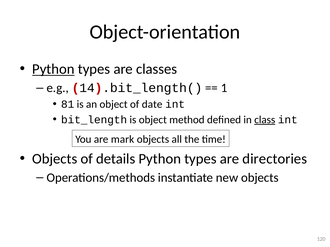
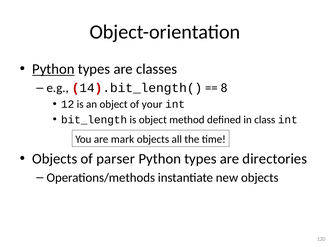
1: 1 -> 8
81: 81 -> 12
date: date -> your
class underline: present -> none
details: details -> parser
